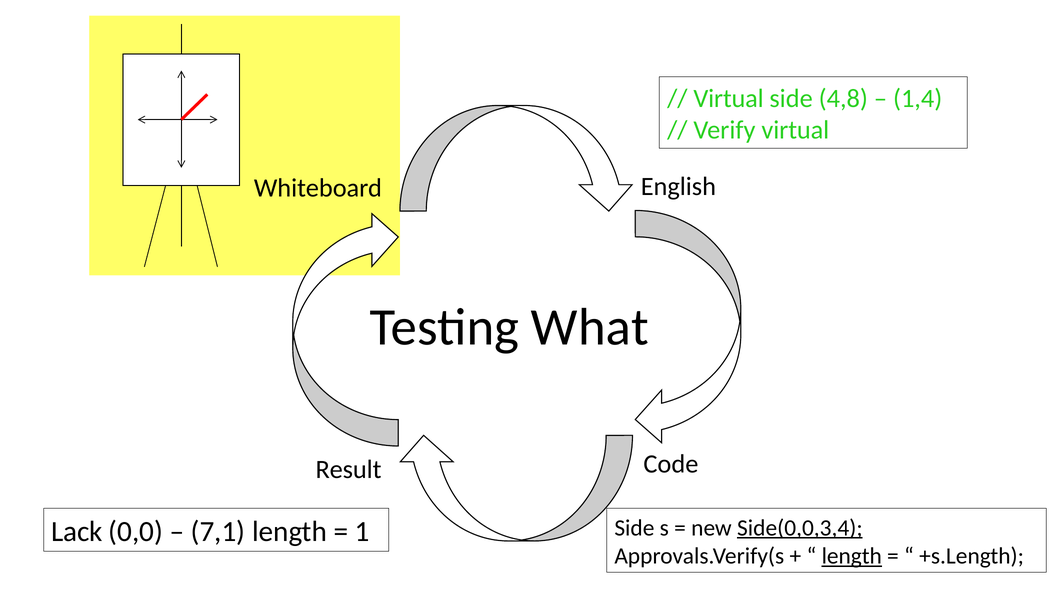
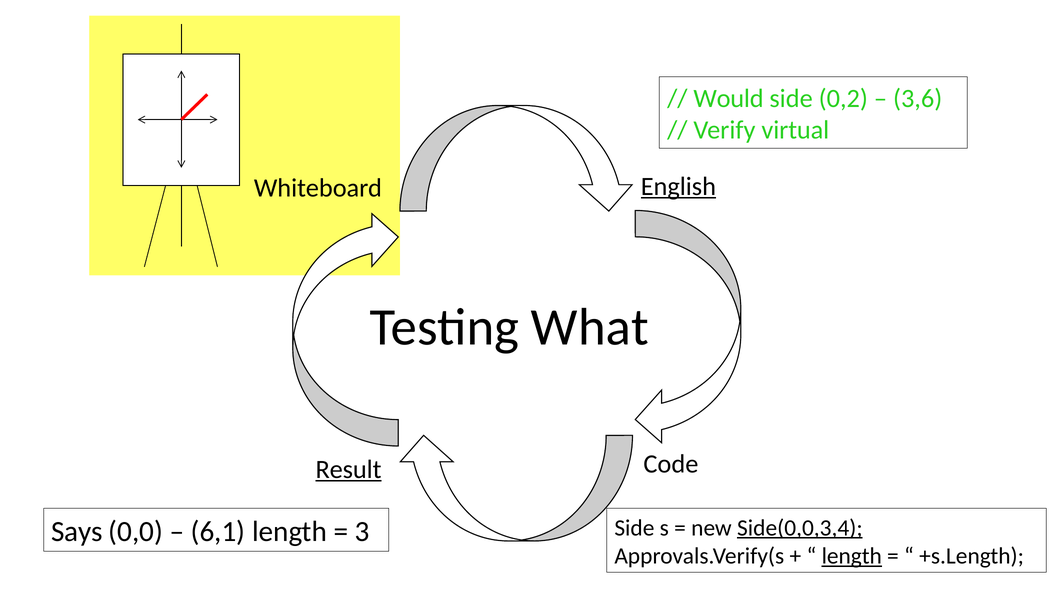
Virtual at (729, 98): Virtual -> Would
4,8: 4,8 -> 0,2
1,4: 1,4 -> 3,6
English underline: none -> present
Result underline: none -> present
Lack: Lack -> Says
7,1: 7,1 -> 6,1
1: 1 -> 3
